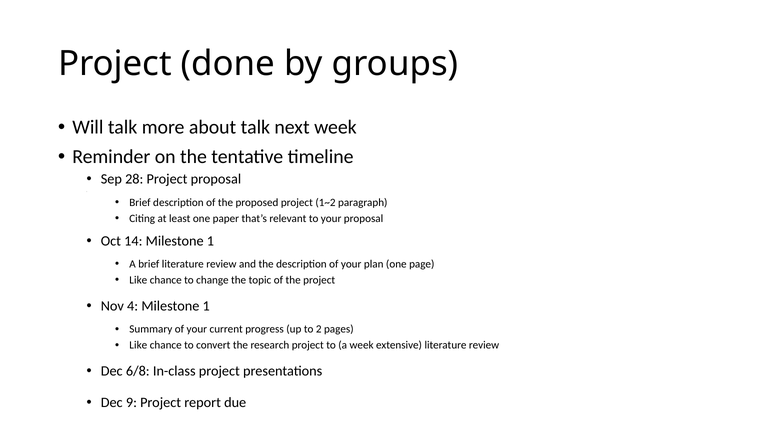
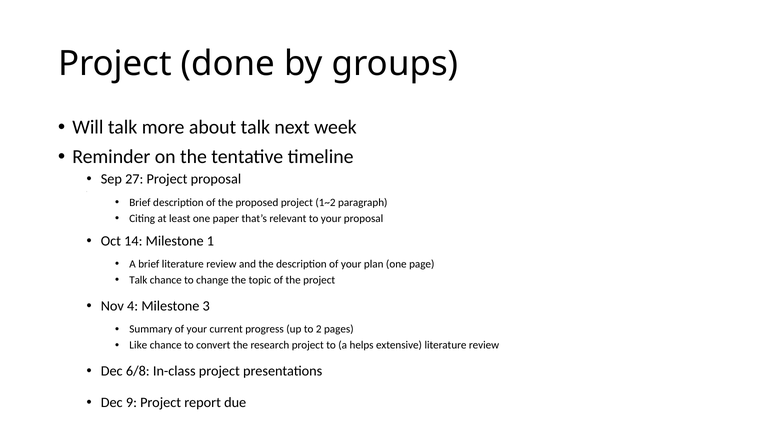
28: 28 -> 27
Like at (138, 280): Like -> Talk
4 Milestone 1: 1 -> 3
a week: week -> helps
